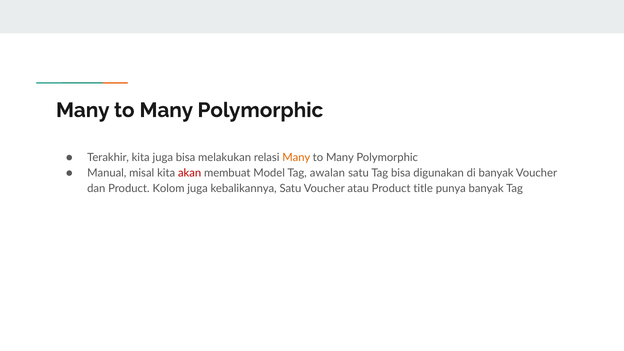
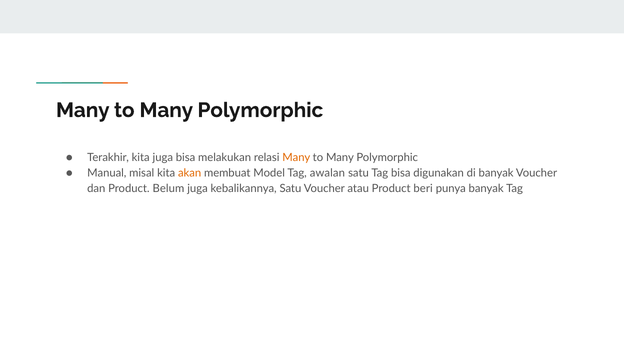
akan colour: red -> orange
Kolom: Kolom -> Belum
title: title -> beri
